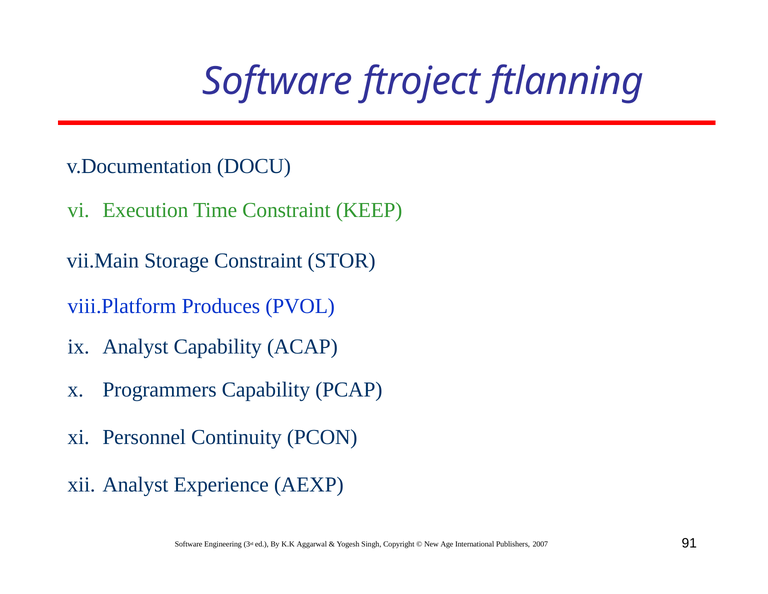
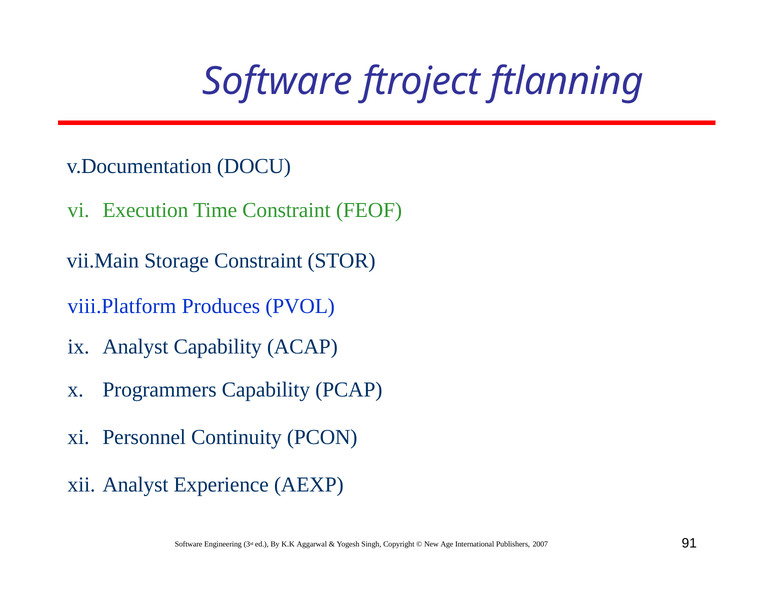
KEEP: KEEP -> FEOF
